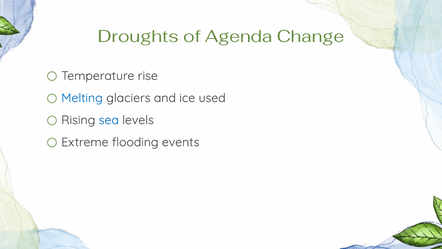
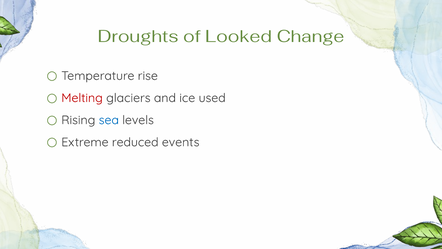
Agenda: Agenda -> Looked
Melting colour: blue -> red
flooding: flooding -> reduced
